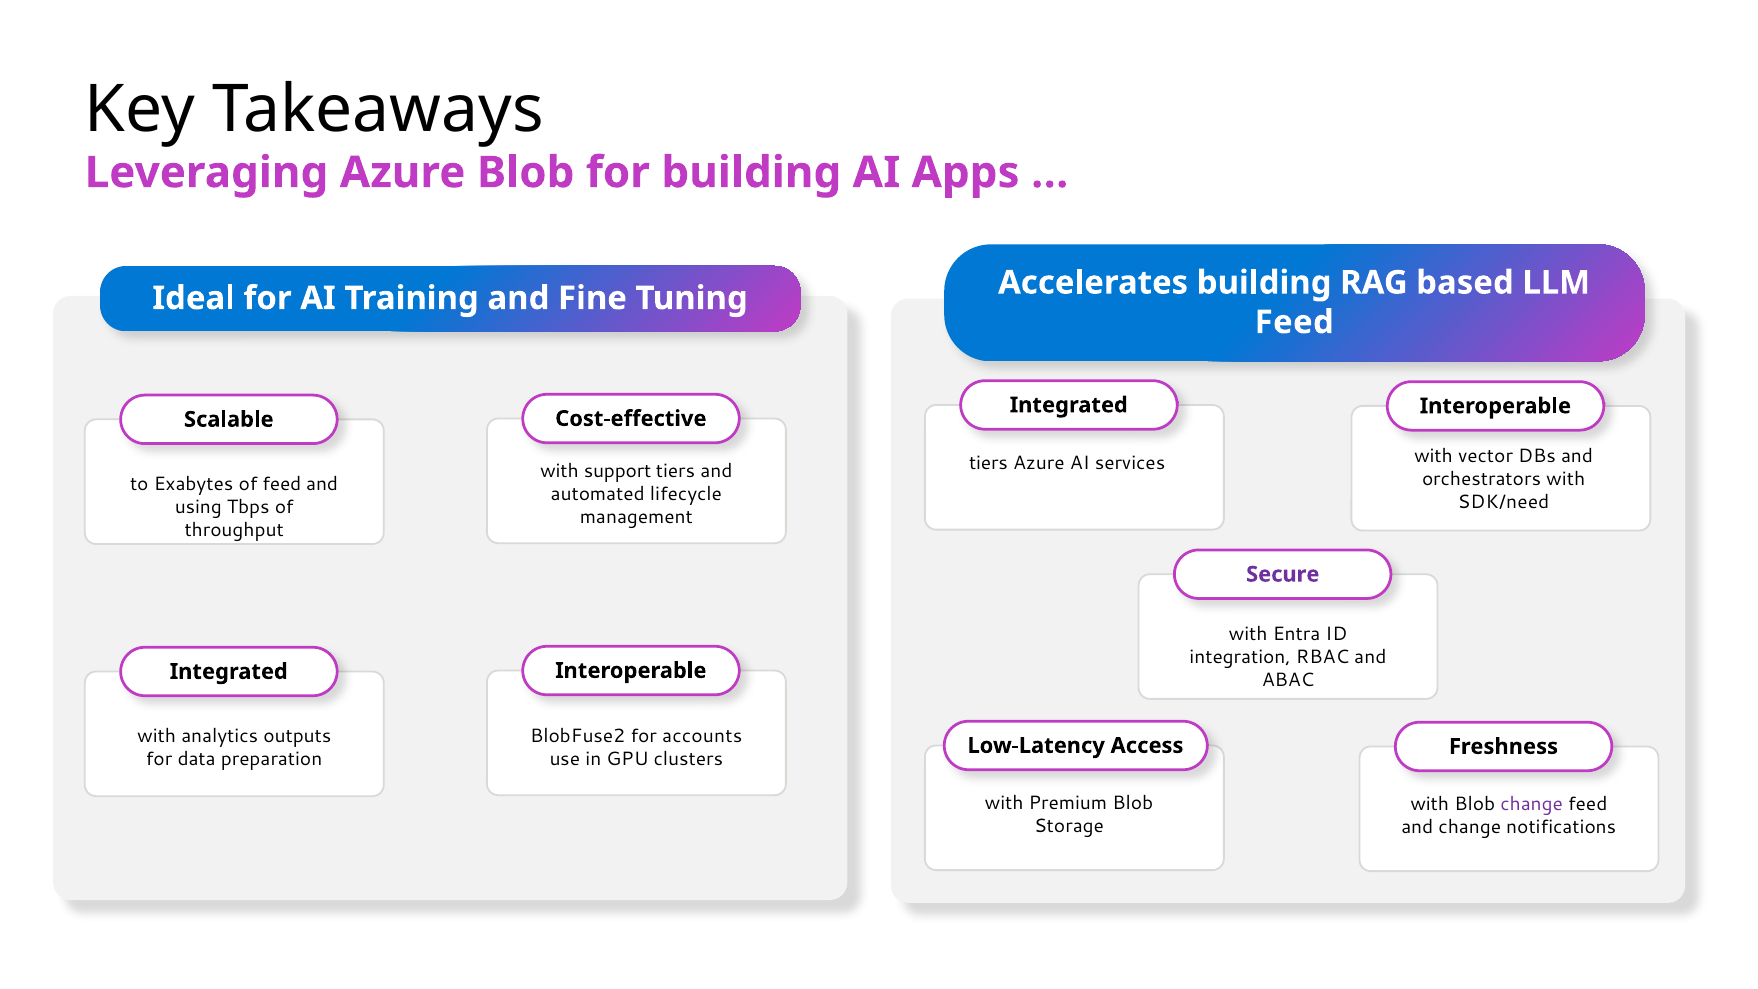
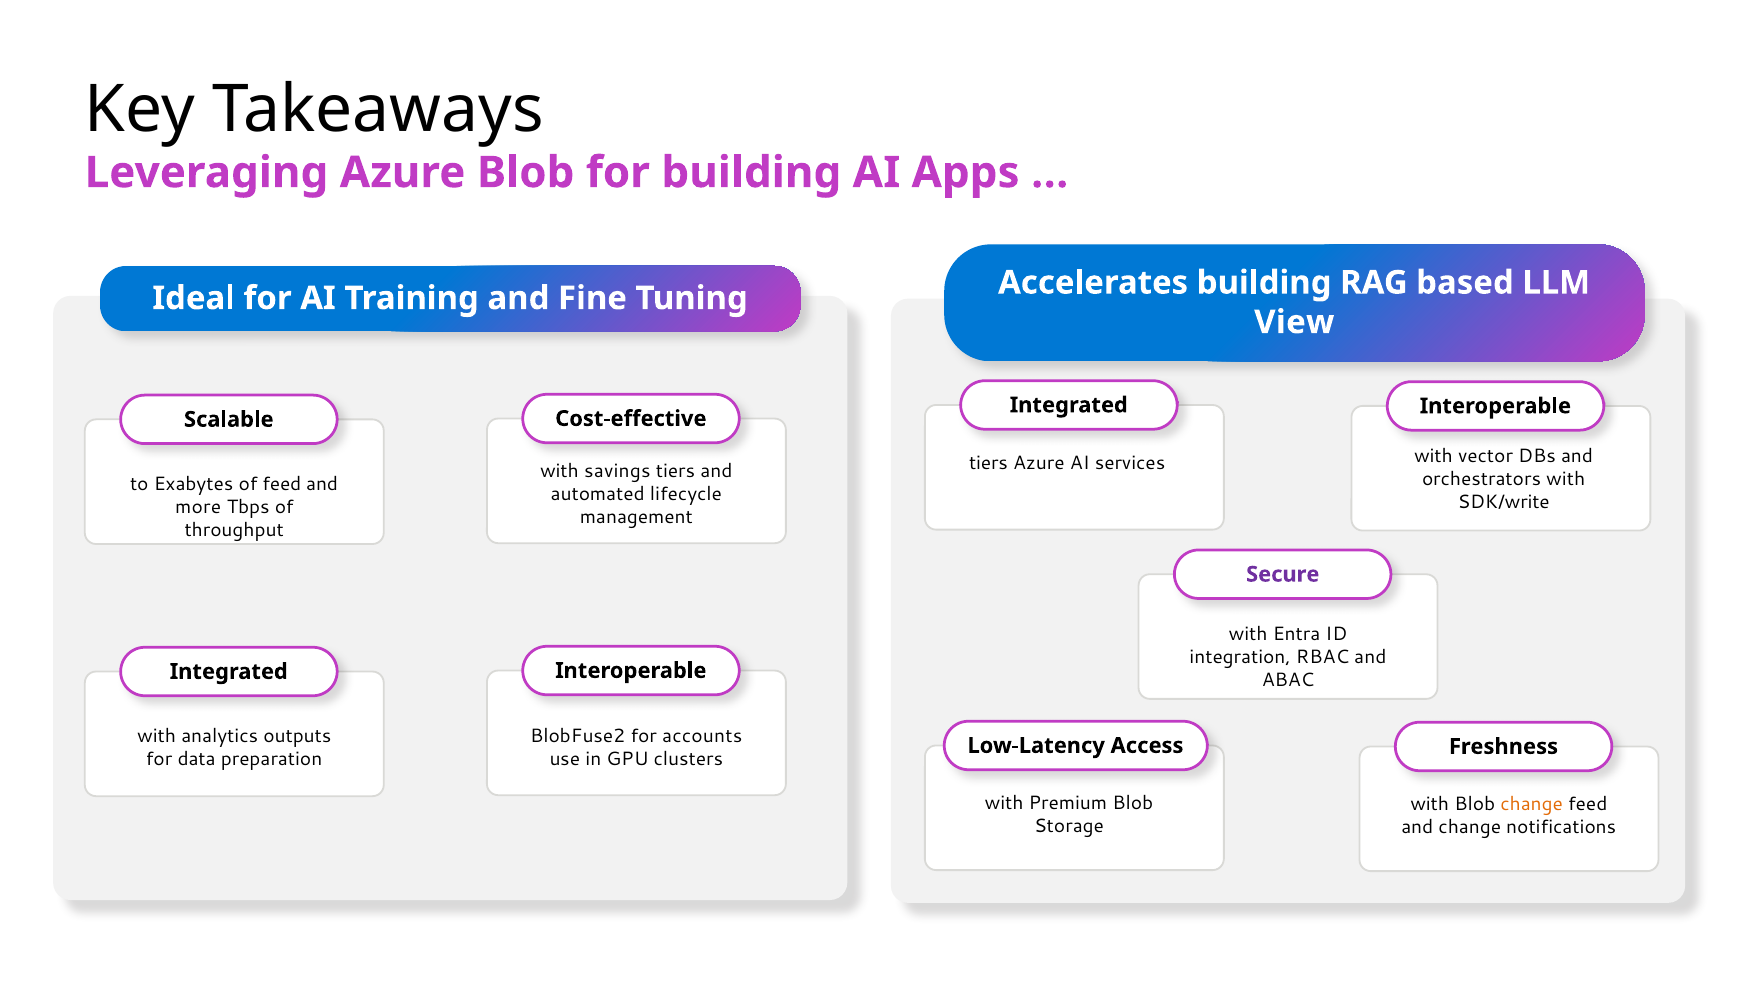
Feed at (1294, 322): Feed -> View
support: support -> savings
SDK/need: SDK/need -> SDK/write
using: using -> more
change at (1532, 804) colour: purple -> orange
